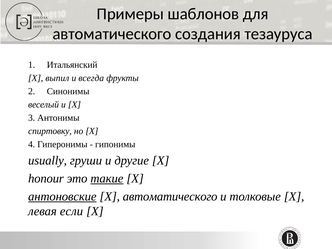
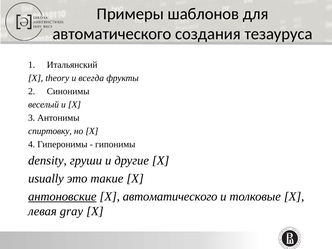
выпил: выпил -> theory
usually: usually -> density
honour: honour -> usually
такие underline: present -> none
если: если -> gray
